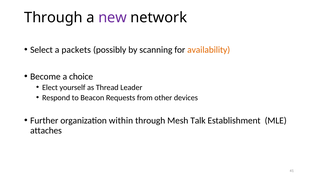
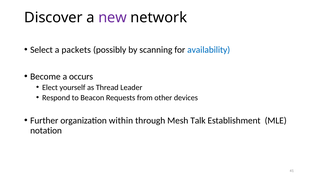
Through at (53, 18): Through -> Discover
availability colour: orange -> blue
choice: choice -> occurs
attaches: attaches -> notation
